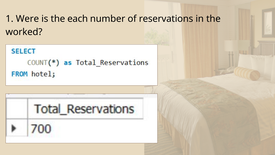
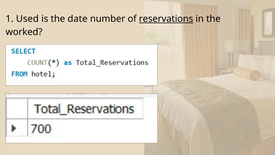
Were: Were -> Used
each: each -> date
reservations underline: none -> present
